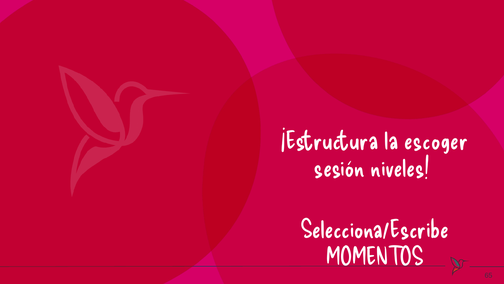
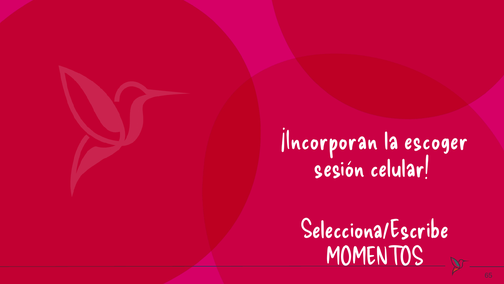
¡Estructura: ¡Estructura -> ¡Incorporan
niveles: niveles -> celular
